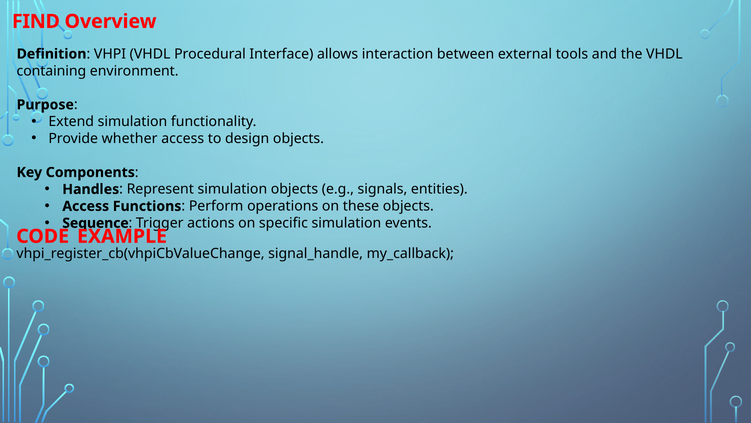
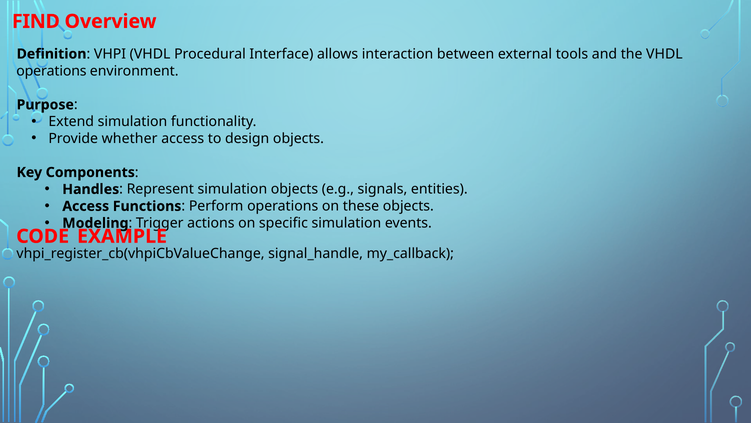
containing at (51, 71): containing -> operations
Sequence: Sequence -> Modeling
